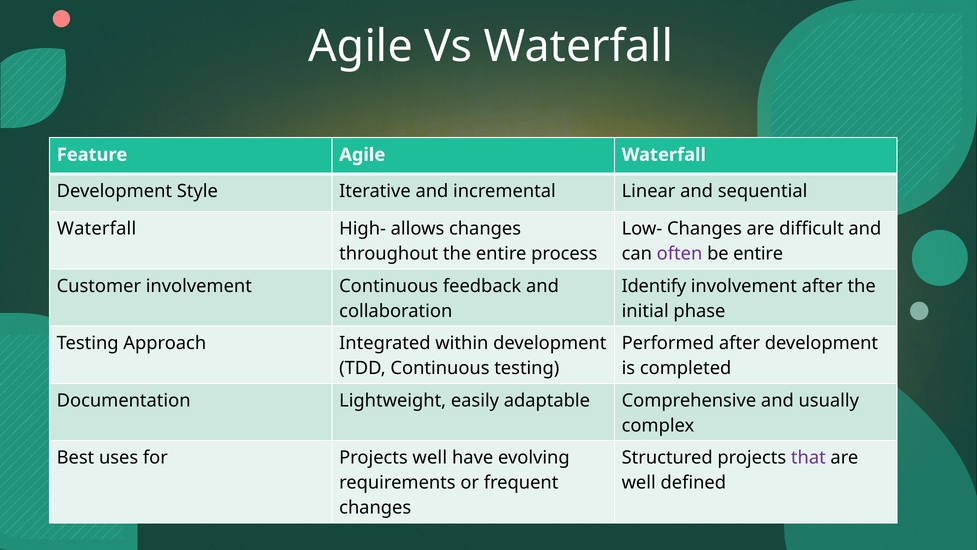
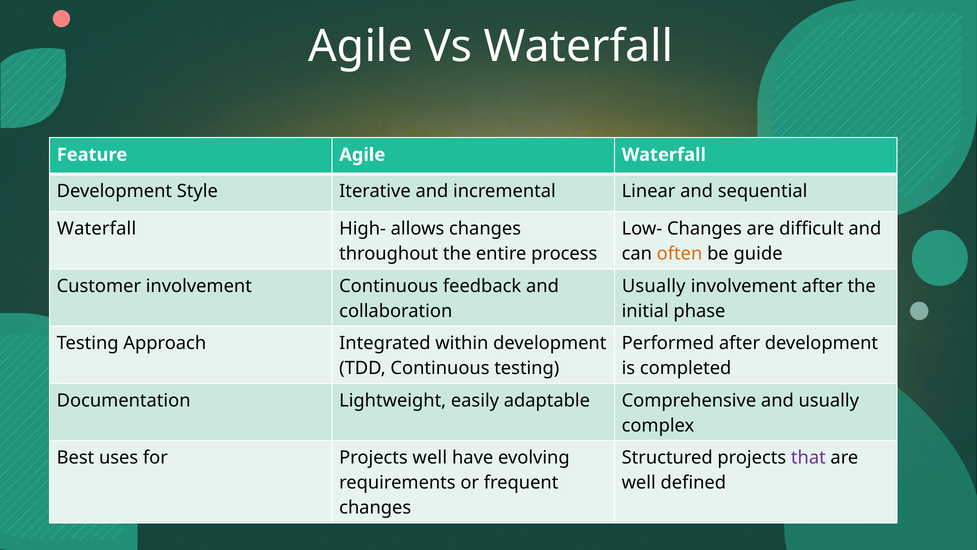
often colour: purple -> orange
be entire: entire -> guide
Identify at (654, 286): Identify -> Usually
